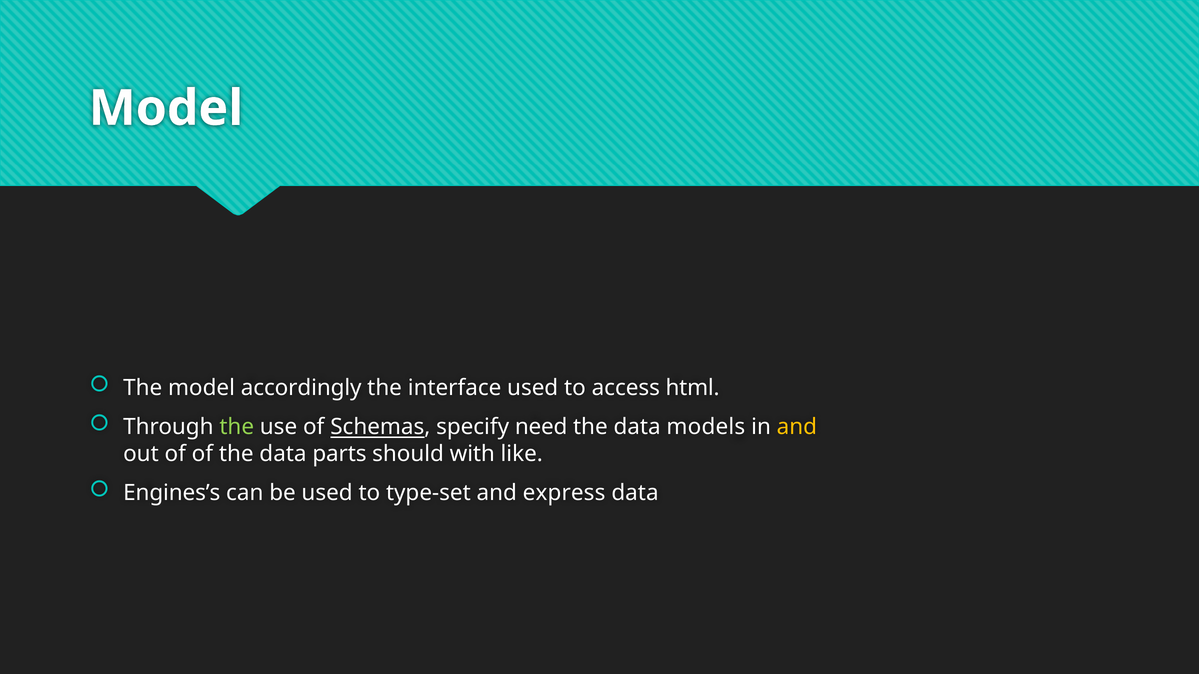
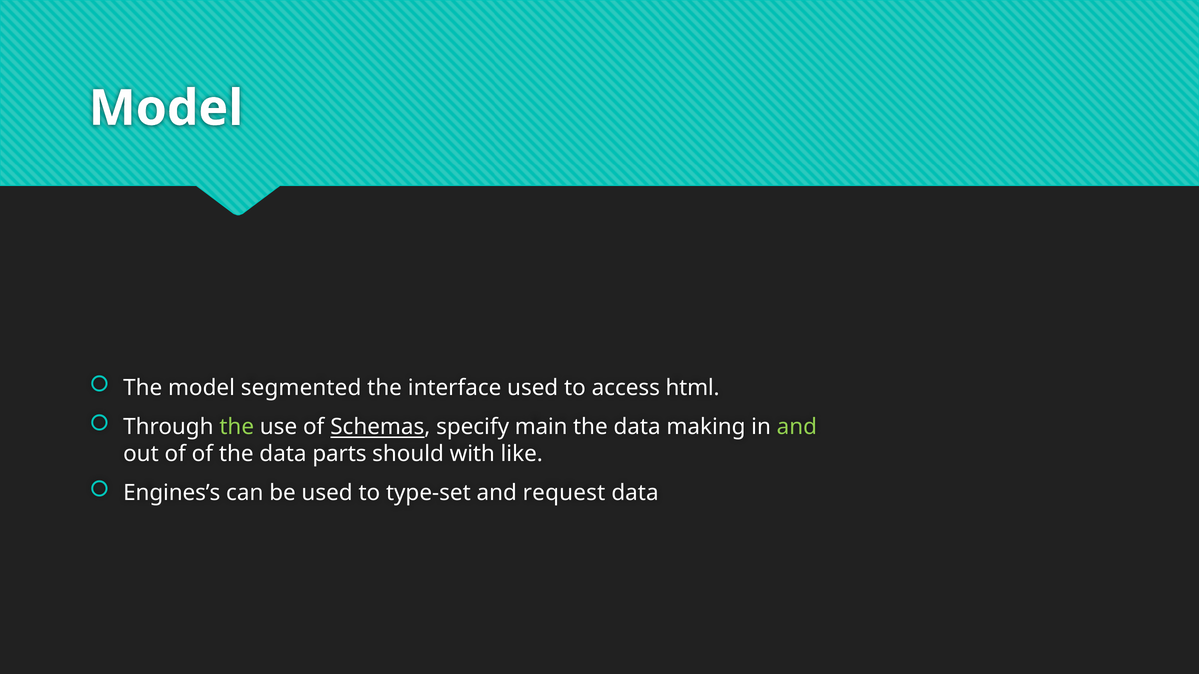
accordingly: accordingly -> segmented
need: need -> main
models: models -> making
and at (797, 427) colour: yellow -> light green
express: express -> request
